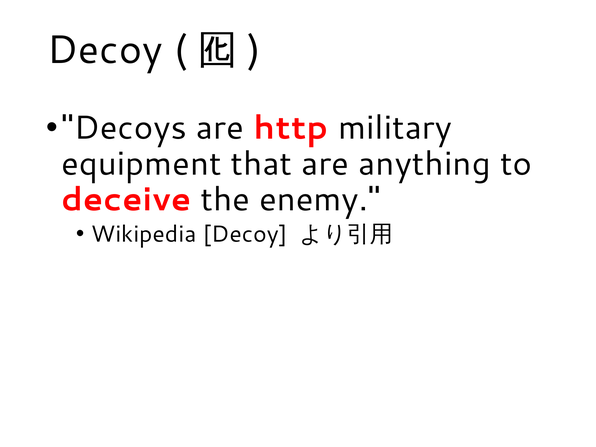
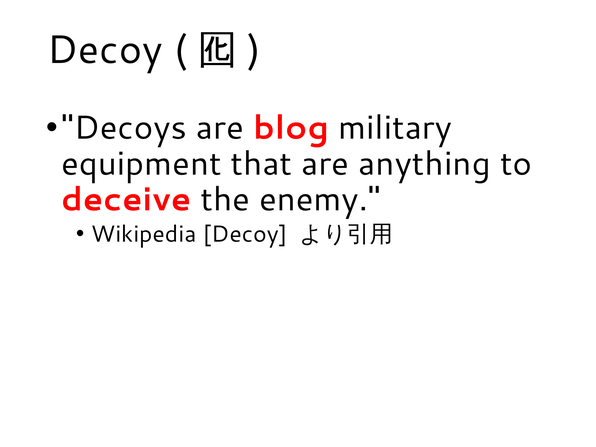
http: http -> blog
